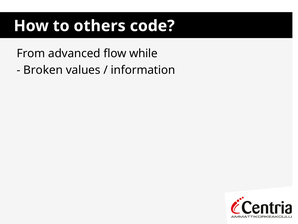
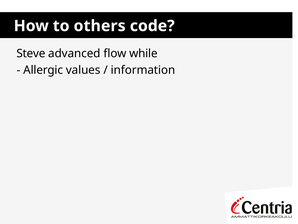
From: From -> Steve
Broken: Broken -> Allergic
